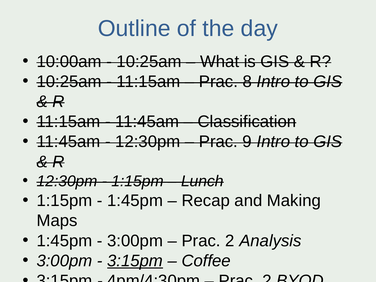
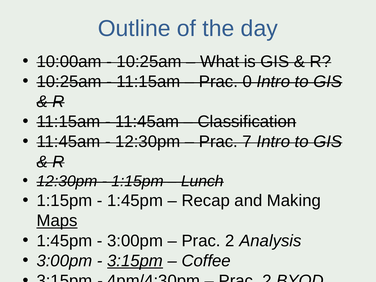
8: 8 -> 0
9: 9 -> 7
Maps underline: none -> present
